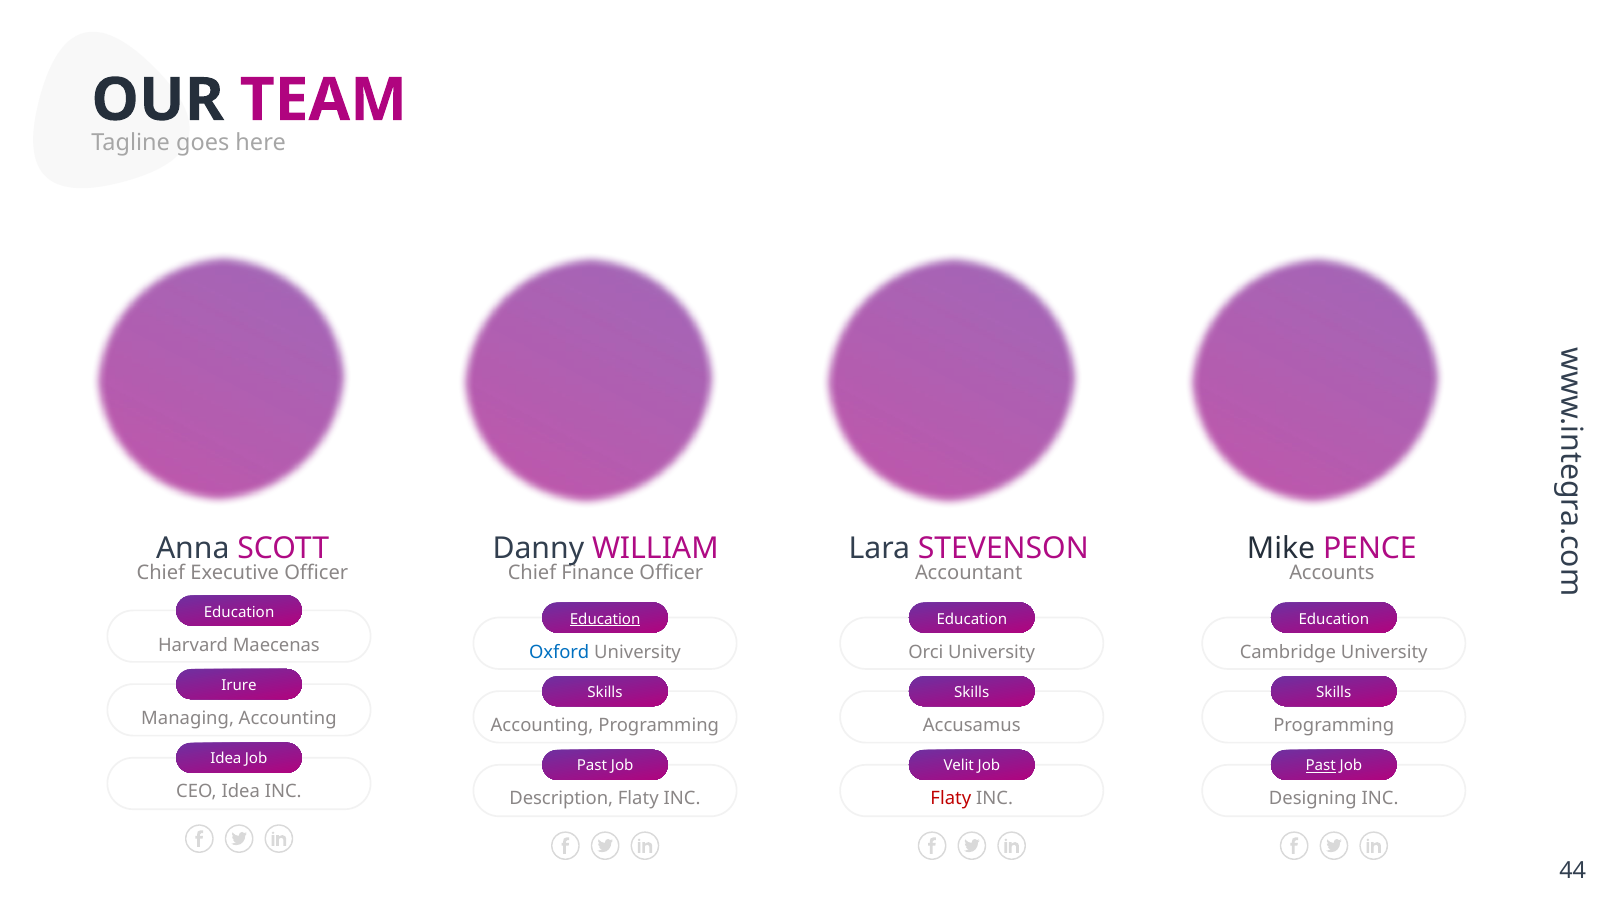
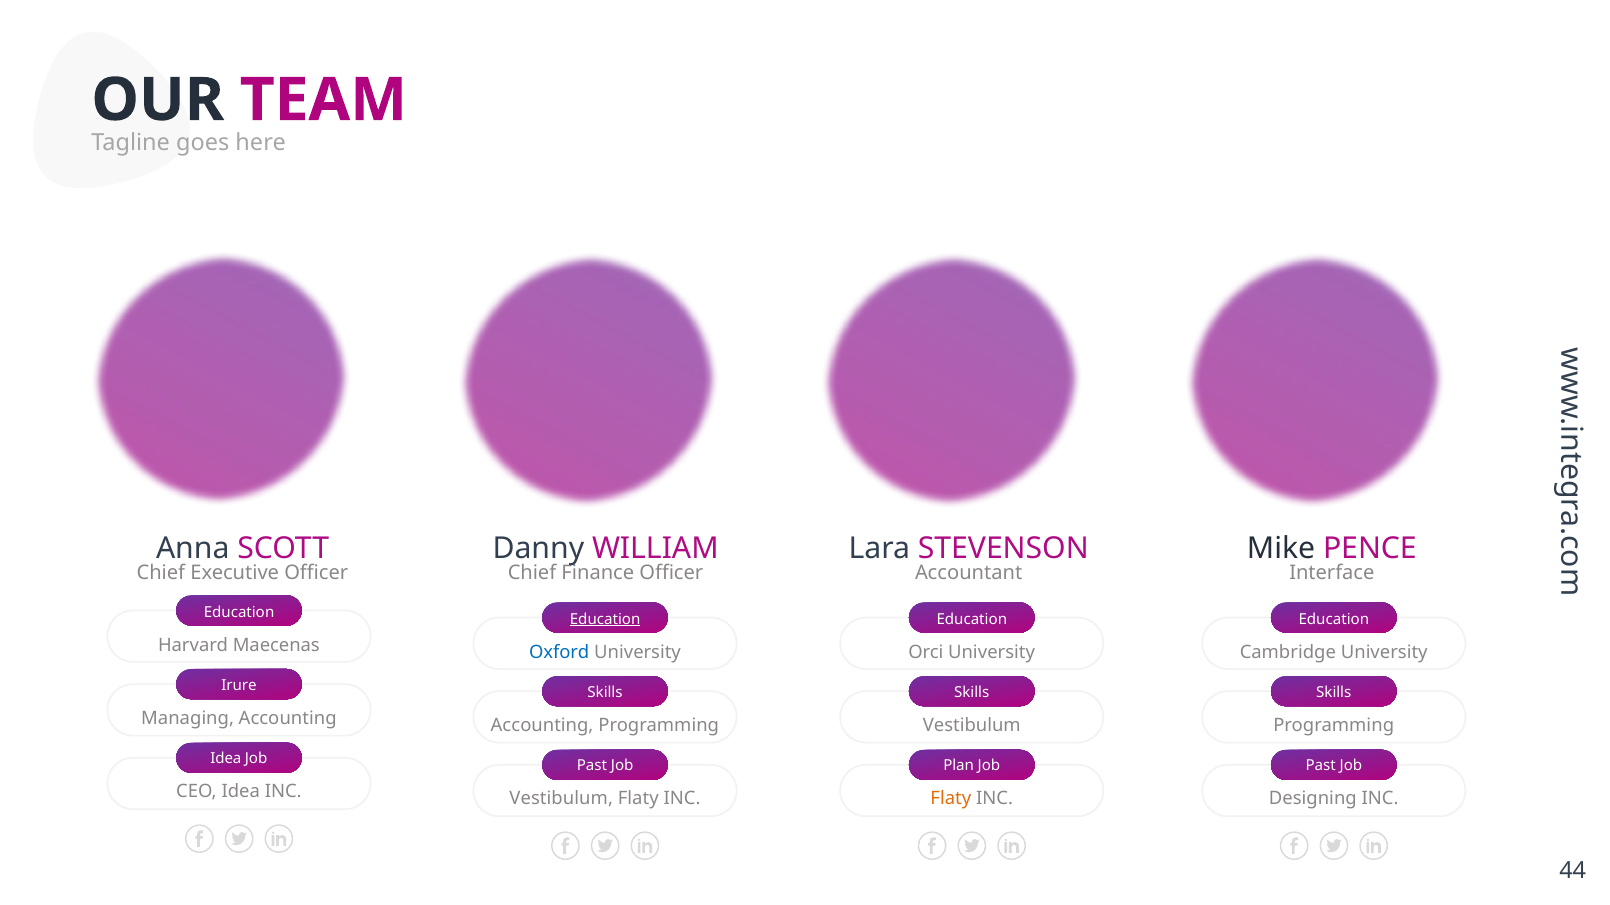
Accounts: Accounts -> Interface
Accusamus at (972, 726): Accusamus -> Vestibulum
Velit: Velit -> Plan
Past at (1321, 766) underline: present -> none
Description at (561, 799): Description -> Vestibulum
Flaty at (951, 799) colour: red -> orange
